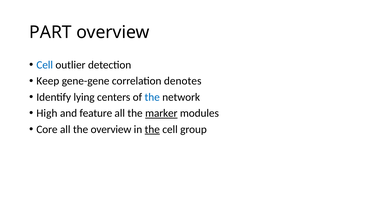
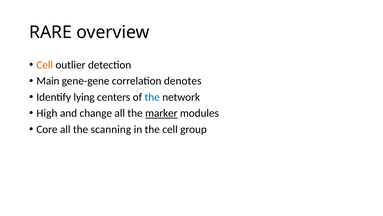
PART: PART -> RARE
Cell at (45, 65) colour: blue -> orange
Keep: Keep -> Main
feature: feature -> change
the overview: overview -> scanning
the at (152, 129) underline: present -> none
